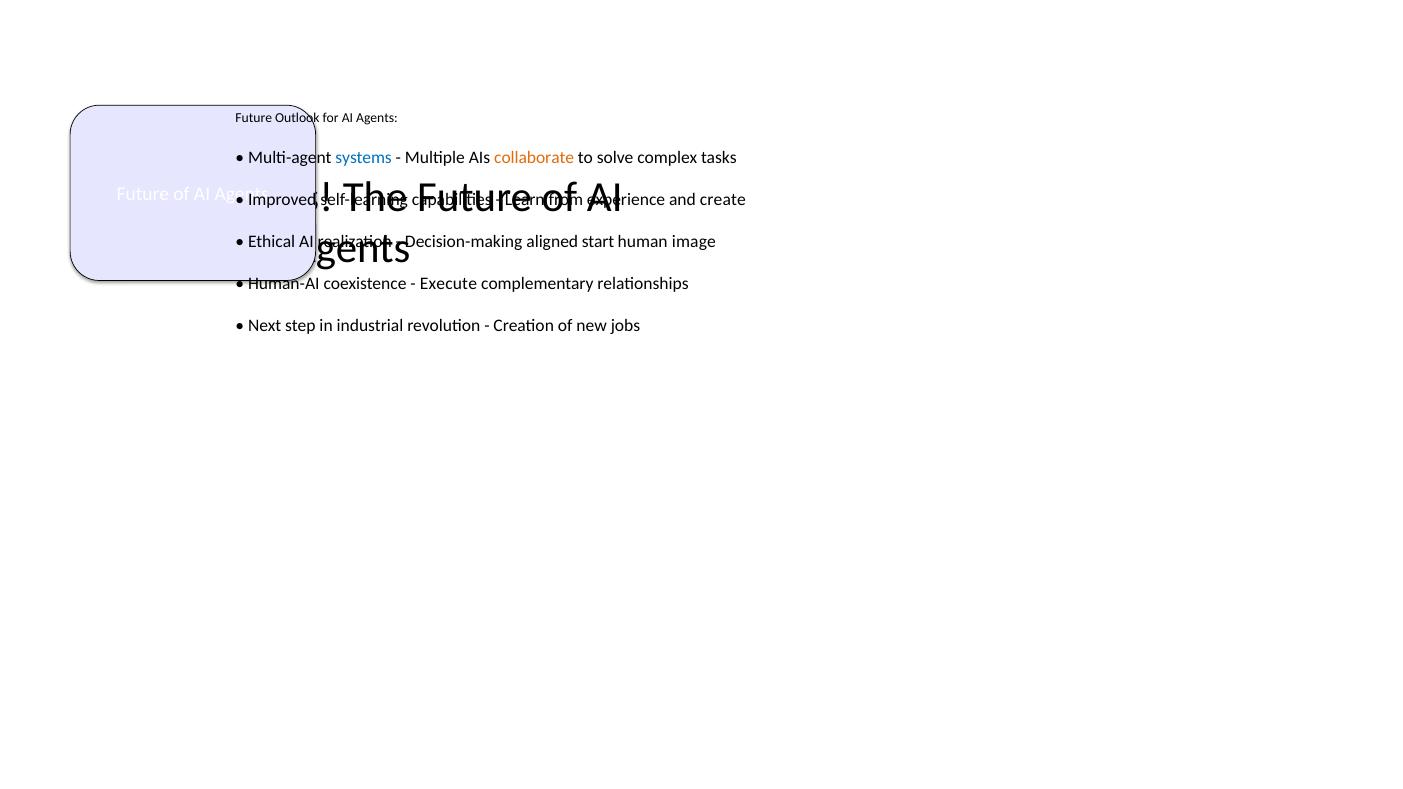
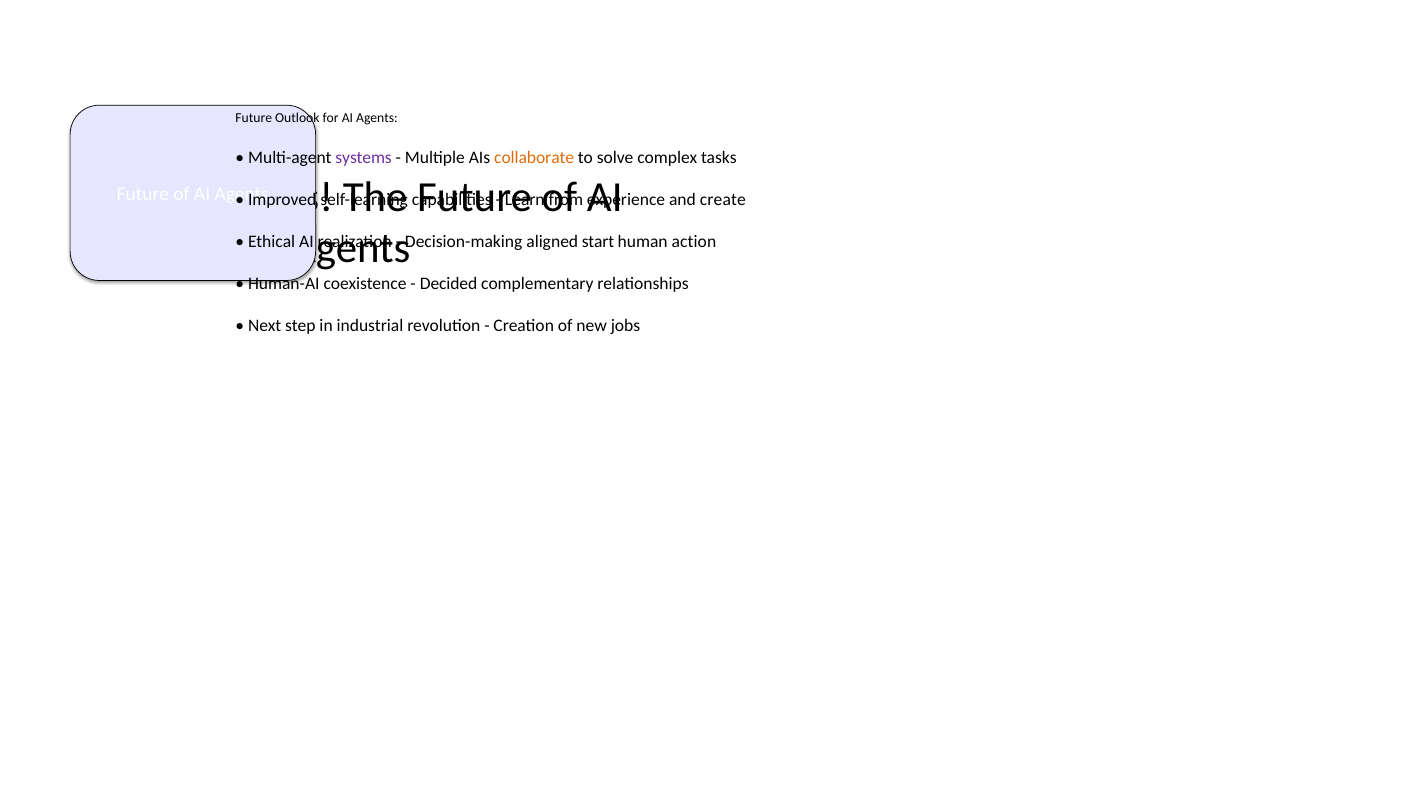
systems colour: blue -> purple
image: image -> action
Execute: Execute -> Decided
